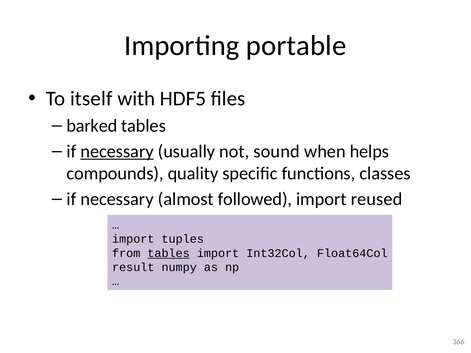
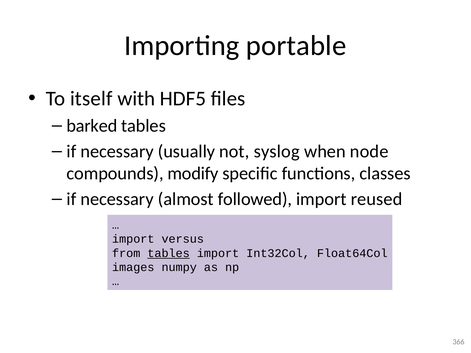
necessary at (117, 152) underline: present -> none
sound: sound -> syslog
helps: helps -> node
quality: quality -> modify
tuples: tuples -> versus
result: result -> images
